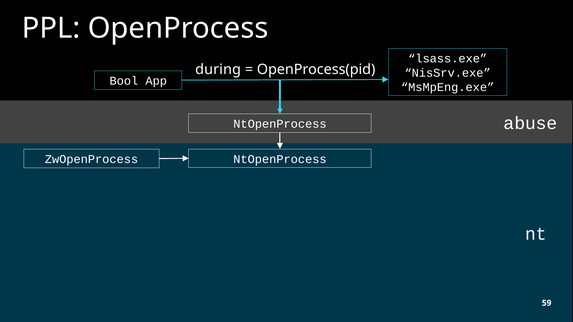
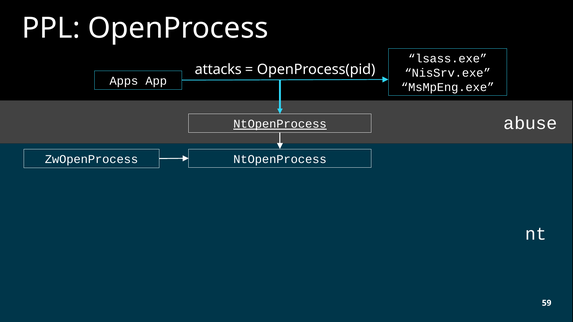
during: during -> attacks
Bool: Bool -> Apps
NtOpenProcess at (280, 124) underline: none -> present
